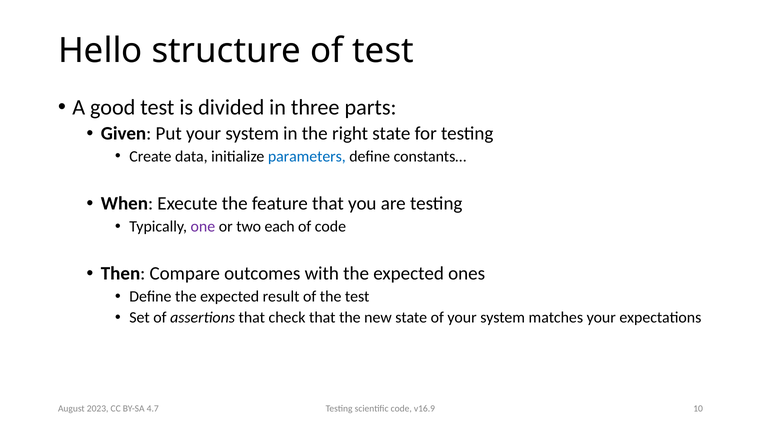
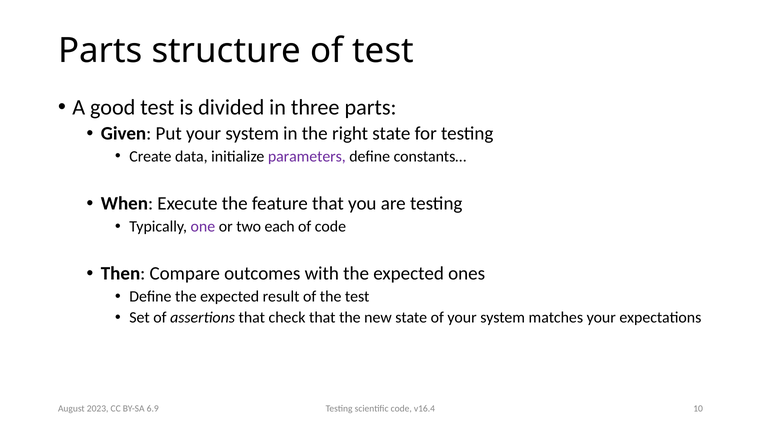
Hello at (100, 51): Hello -> Parts
parameters colour: blue -> purple
v16.9: v16.9 -> v16.4
4.7: 4.7 -> 6.9
